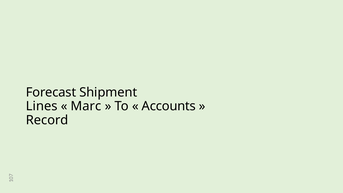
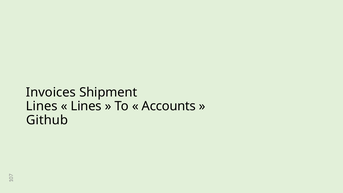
Forecast: Forecast -> Invoices
Marc at (86, 106): Marc -> Lines
Record: Record -> Github
